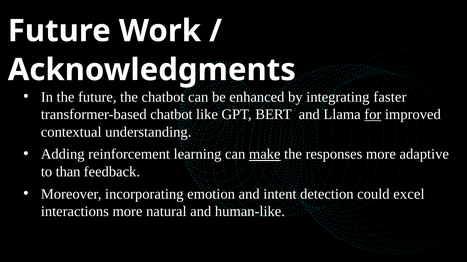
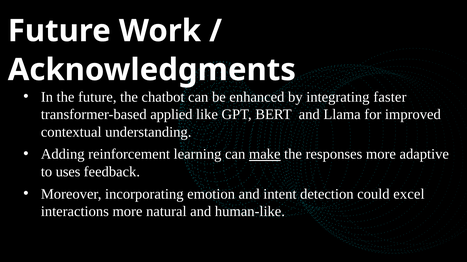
transformer-based chatbot: chatbot -> applied
for underline: present -> none
than: than -> uses
